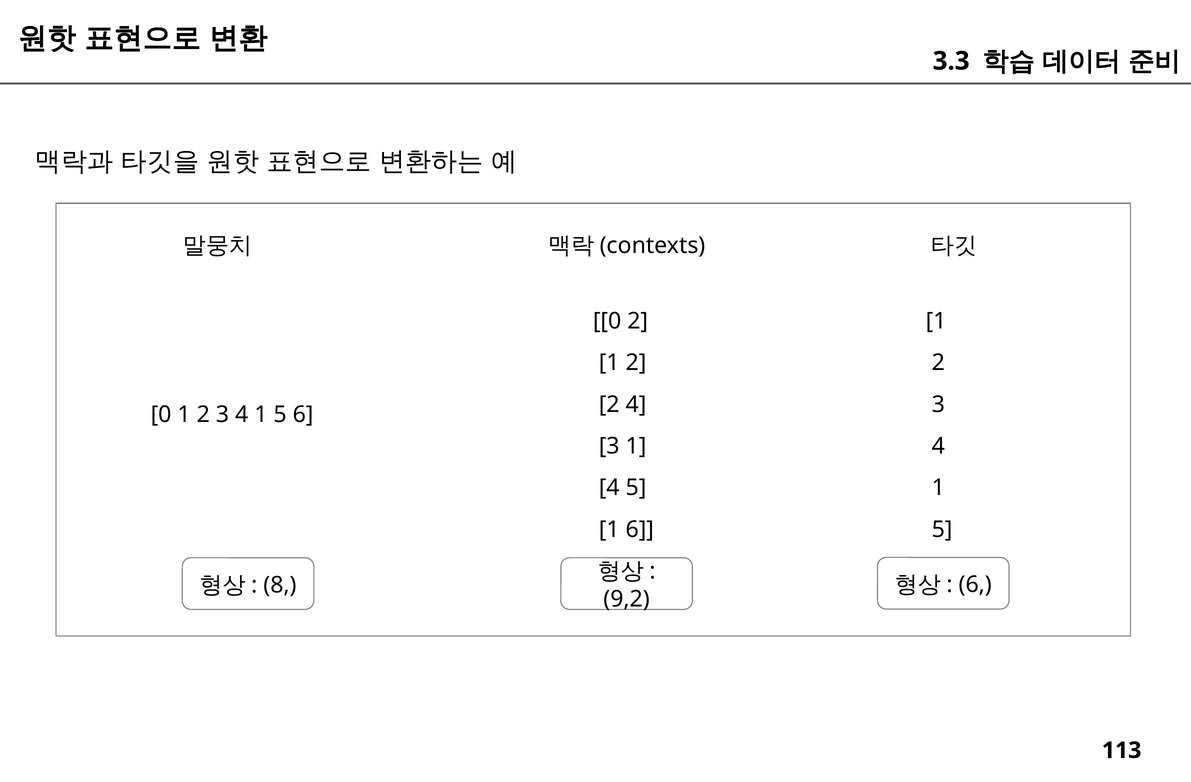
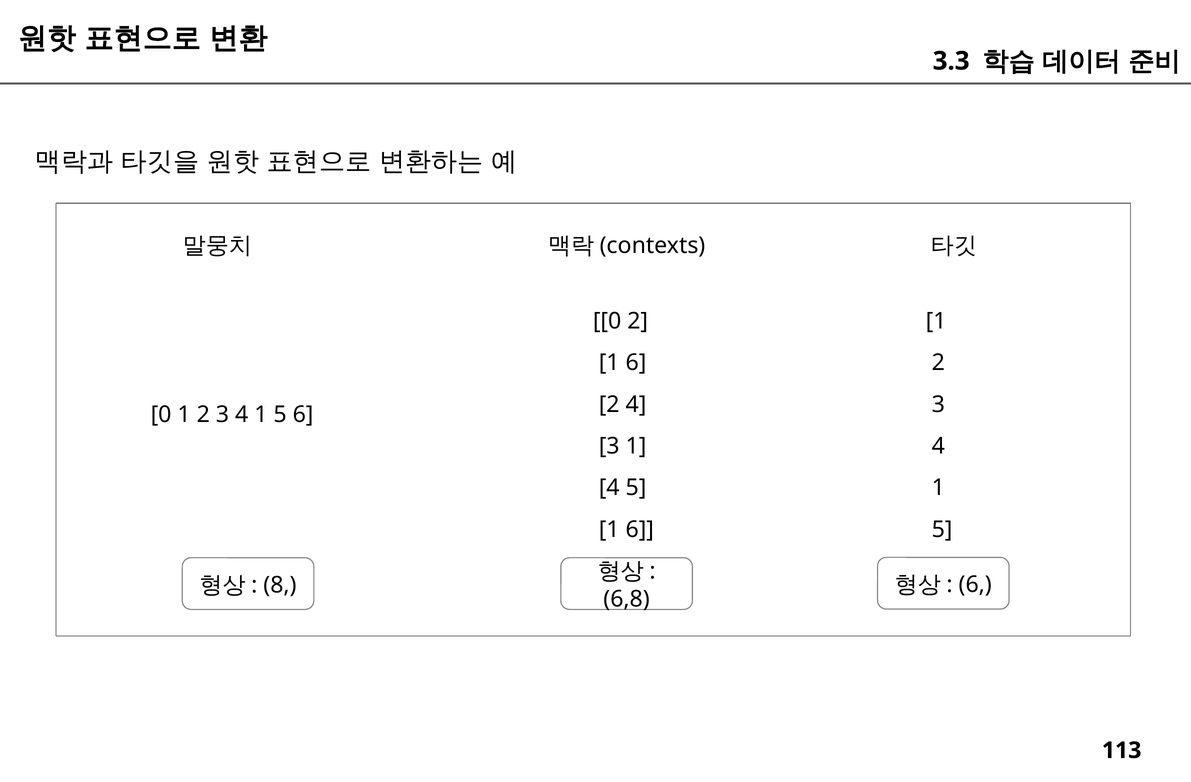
2 at (636, 363): 2 -> 6
9,2: 9,2 -> 6,8
